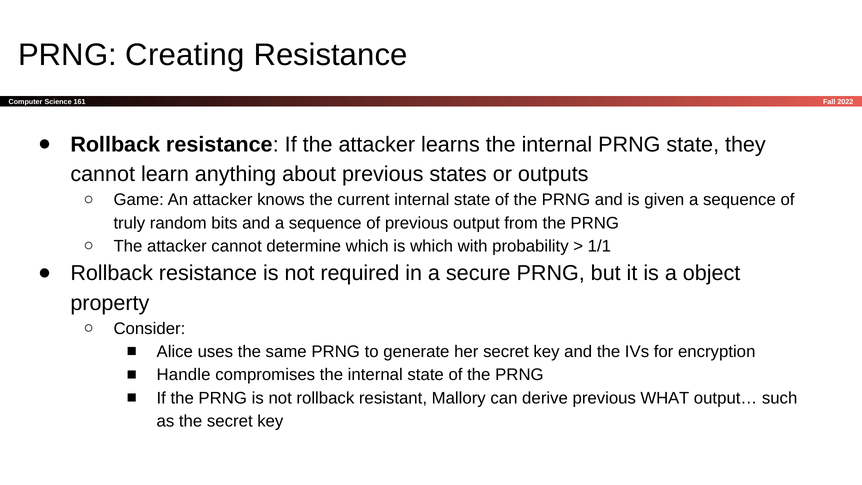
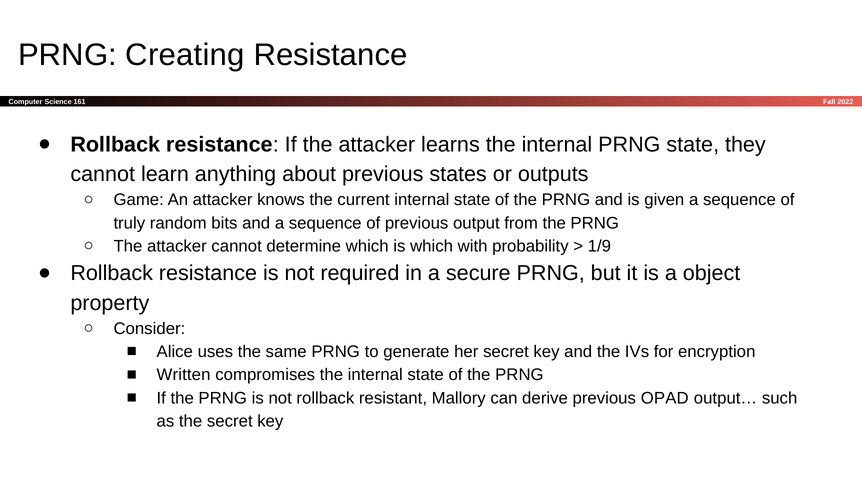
1/1: 1/1 -> 1/9
Handle: Handle -> Written
WHAT: WHAT -> OPAD
